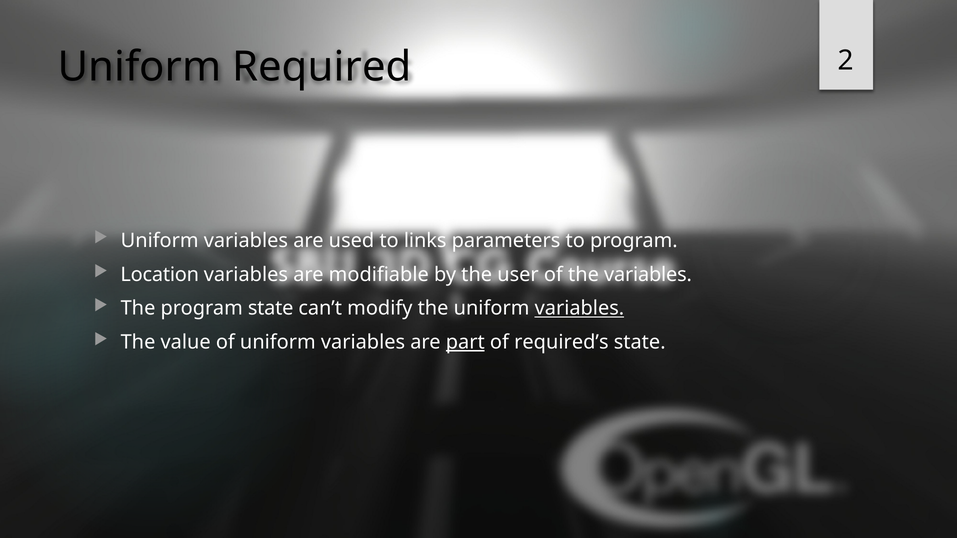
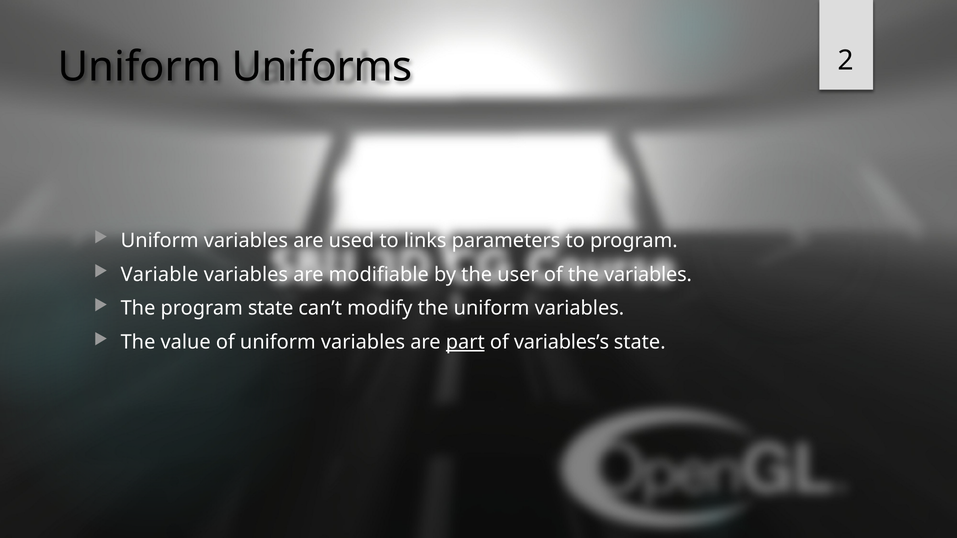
Required: Required -> Uniforms
Location: Location -> Variable
variables at (579, 309) underline: present -> none
required’s: required’s -> variables’s
